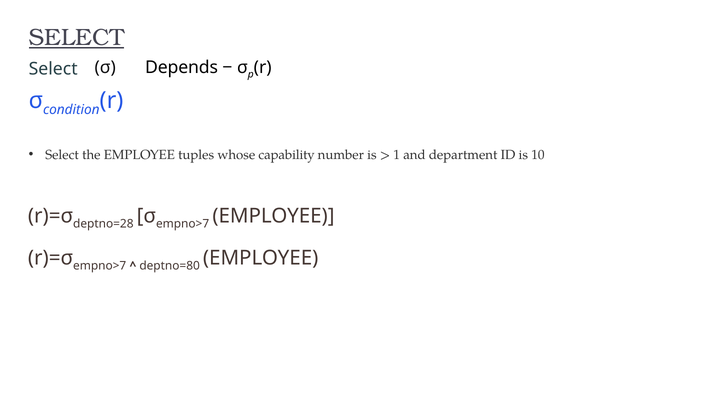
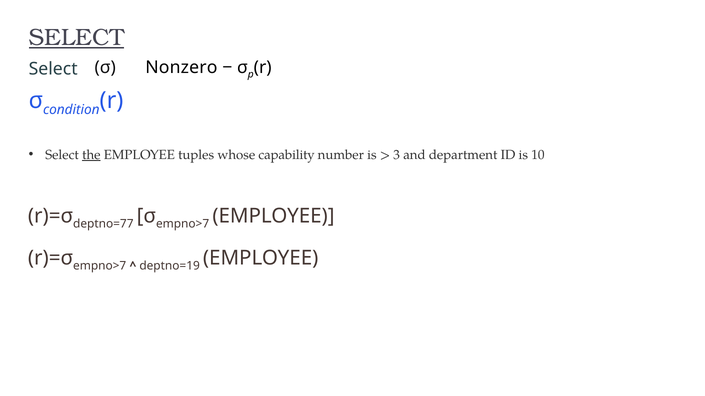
Depends: Depends -> Nonzero
the underline: none -> present
1: 1 -> 3
deptno=28: deptno=28 -> deptno=77
deptno=80: deptno=80 -> deptno=19
